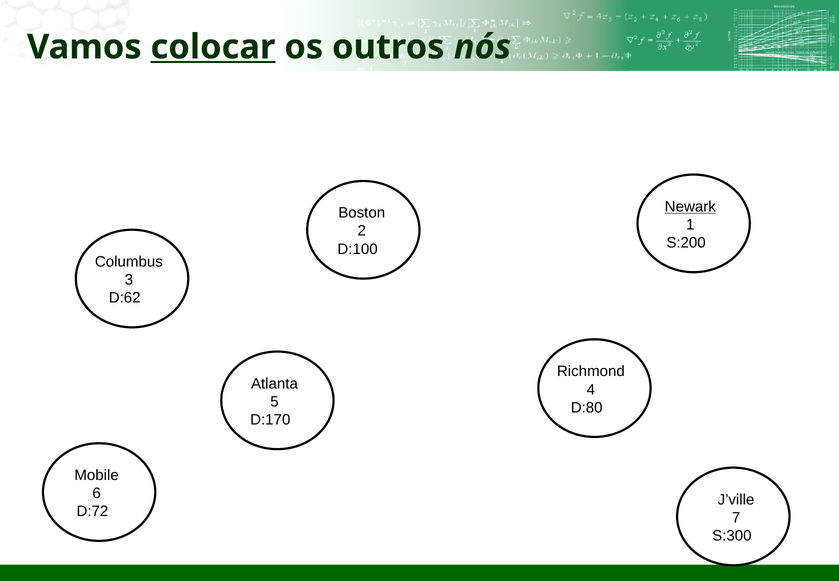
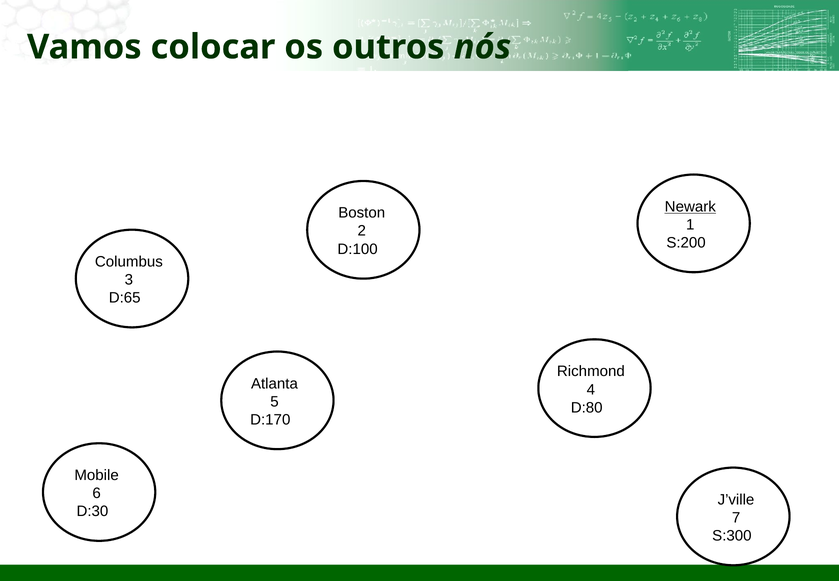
colocar underline: present -> none
D:62: D:62 -> D:65
D:72: D:72 -> D:30
